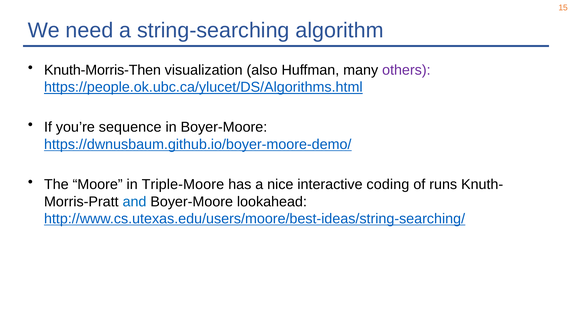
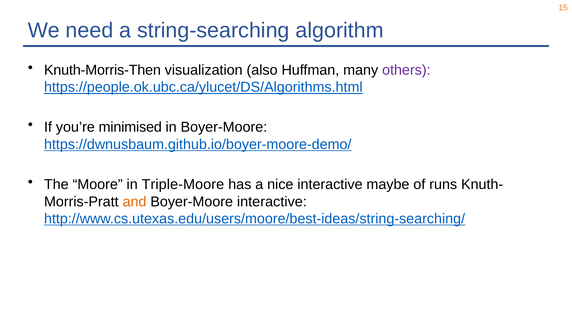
sequence: sequence -> minimised
coding: coding -> maybe
and colour: blue -> orange
Boyer-Moore lookahead: lookahead -> interactive
